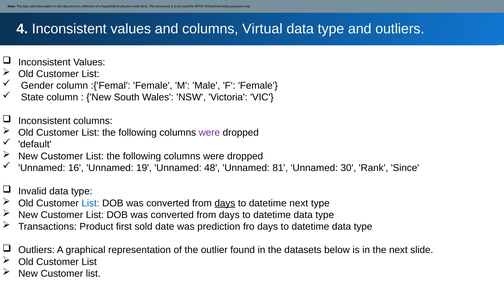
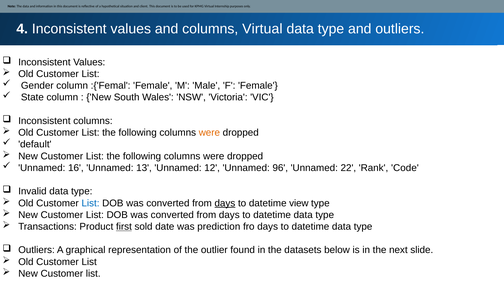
were at (209, 133) colour: purple -> orange
19: 19 -> 13
48: 48 -> 12
81: 81 -> 96
30: 30 -> 22
Since: Since -> Code
datetime next: next -> view
first underline: none -> present
